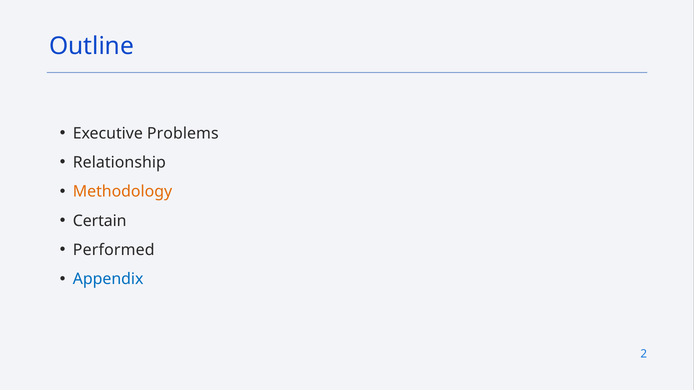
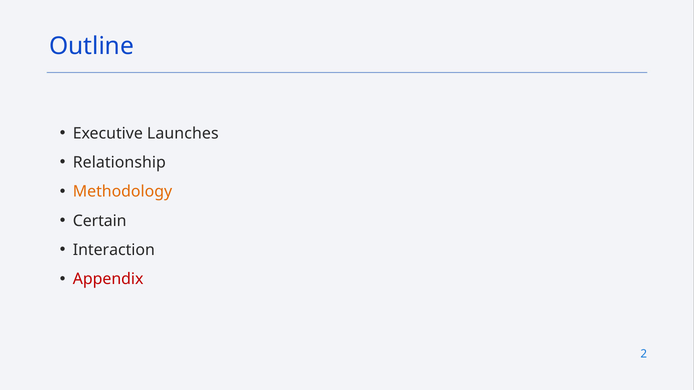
Problems: Problems -> Launches
Performed: Performed -> Interaction
Appendix colour: blue -> red
